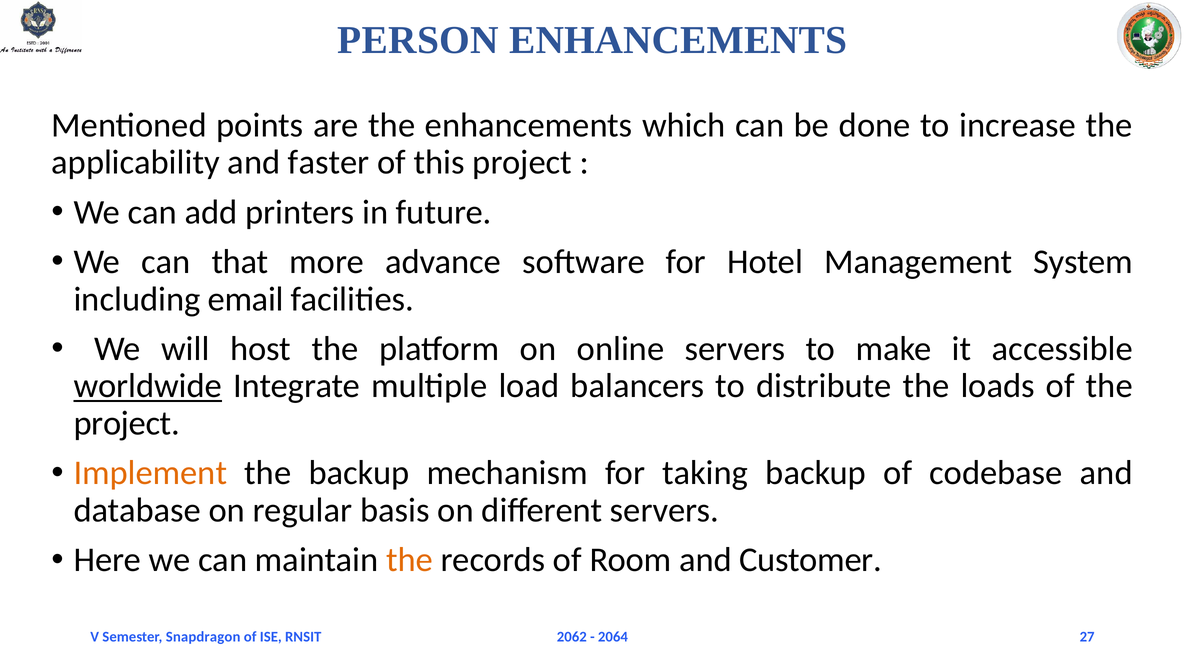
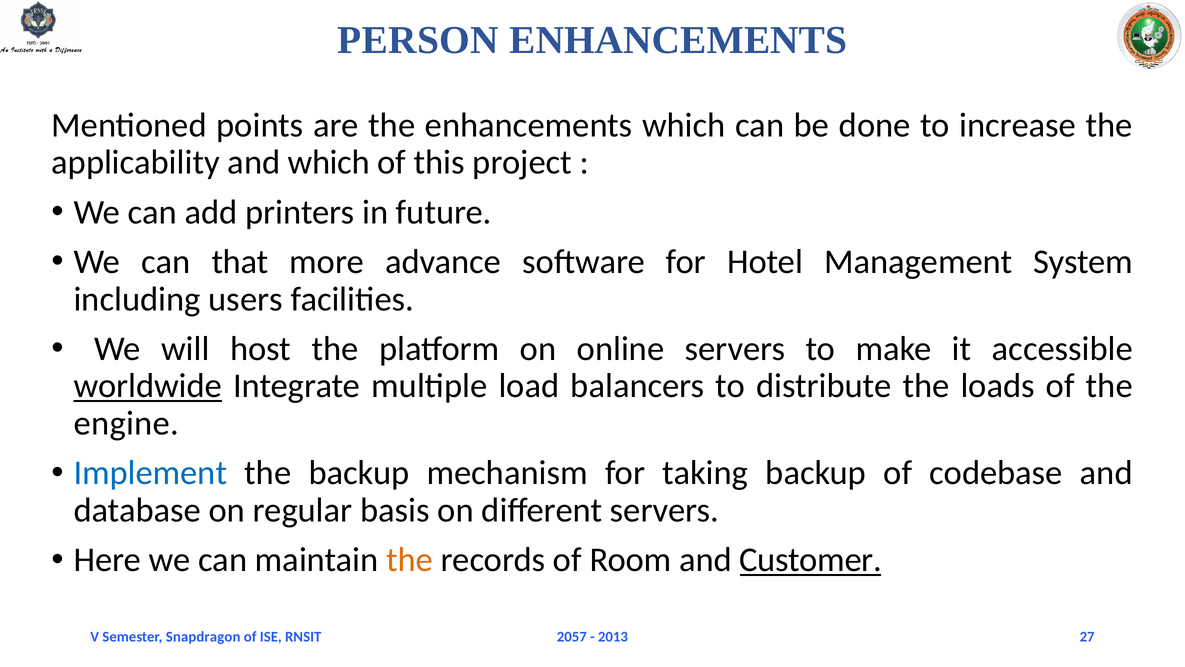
and faster: faster -> which
email: email -> users
project at (127, 423): project -> engine
Implement colour: orange -> blue
Customer underline: none -> present
2062: 2062 -> 2057
2064: 2064 -> 2013
